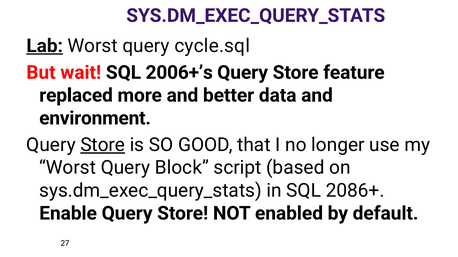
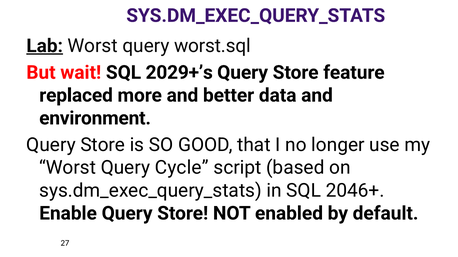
cycle.sql: cycle.sql -> worst.sql
2006+’s: 2006+’s -> 2029+’s
Store at (103, 145) underline: present -> none
Block: Block -> Cycle
2086+: 2086+ -> 2046+
